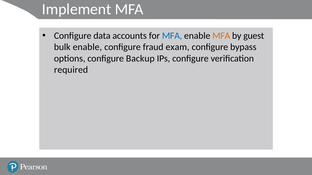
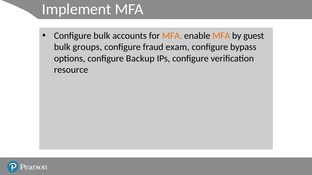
Configure data: data -> bulk
MFA at (172, 36) colour: blue -> orange
bulk enable: enable -> groups
required: required -> resource
